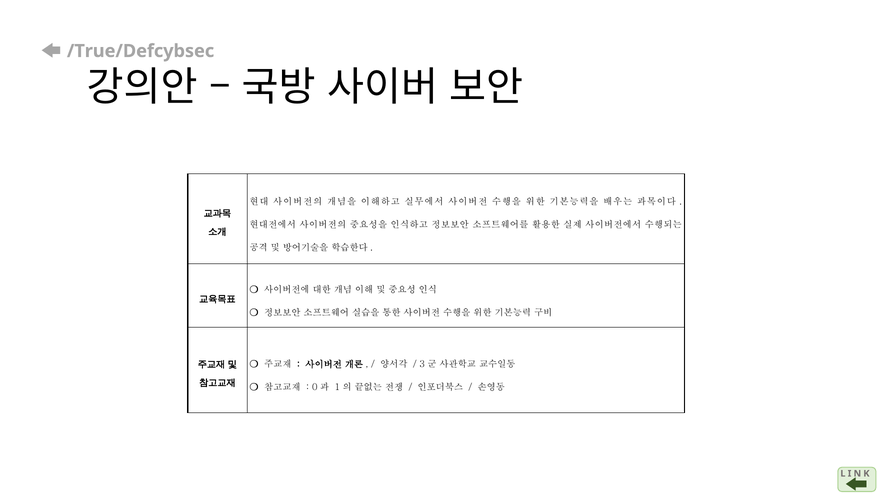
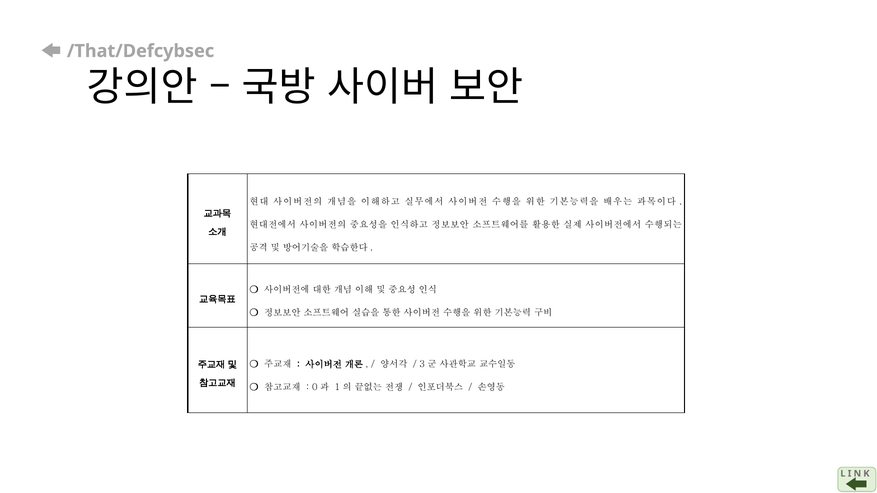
/True/Defcybsec: /True/Defcybsec -> /That/Defcybsec
